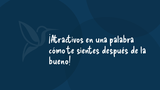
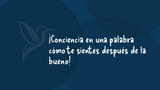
¡Atractivos: ¡Atractivos -> ¡Conciencia
